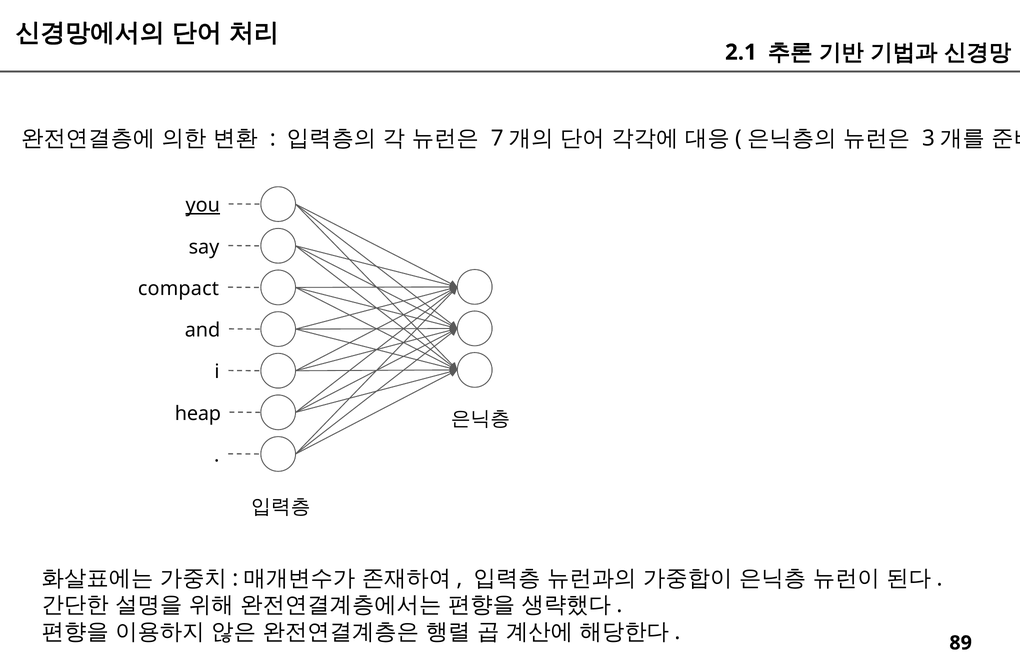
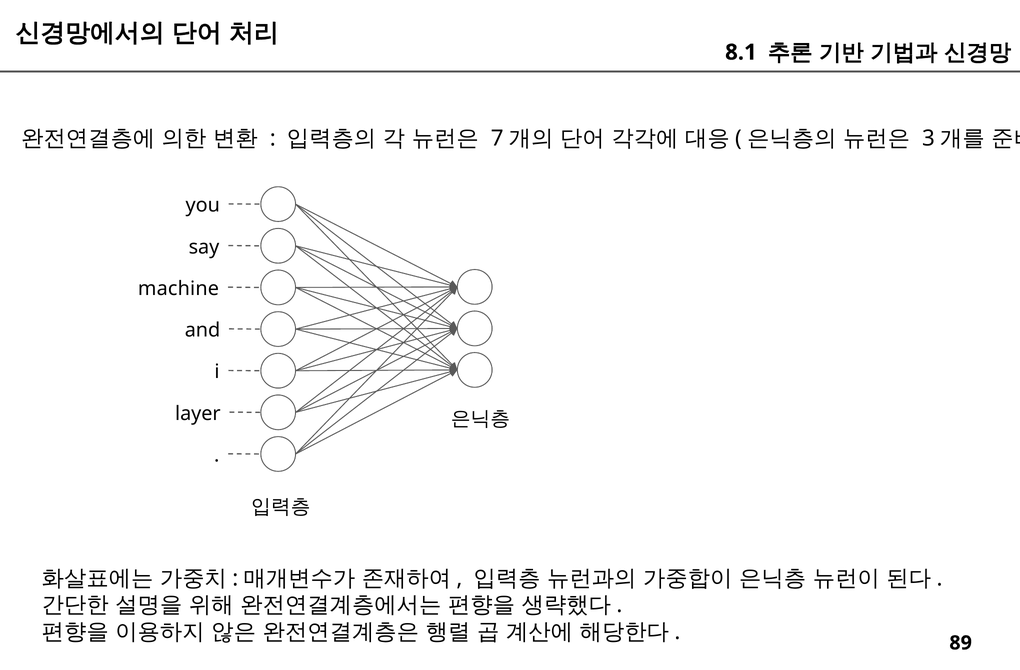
2.1: 2.1 -> 8.1
you underline: present -> none
compact: compact -> machine
heap: heap -> layer
